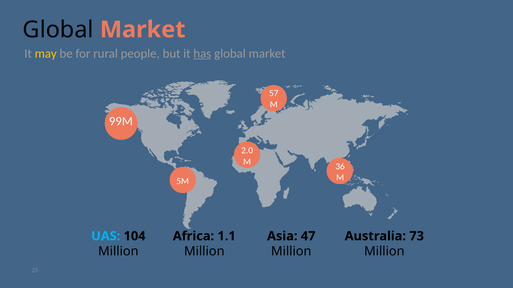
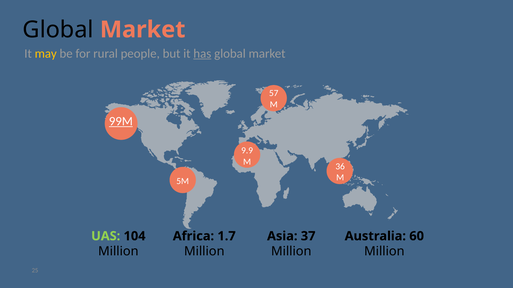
99M underline: none -> present
2.0: 2.0 -> 9.9
UAS colour: light blue -> light green
1.1: 1.1 -> 1.7
47: 47 -> 37
73: 73 -> 60
